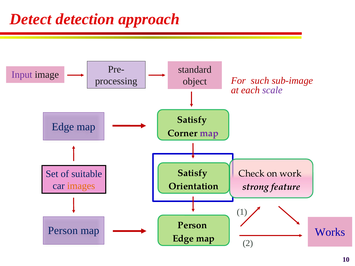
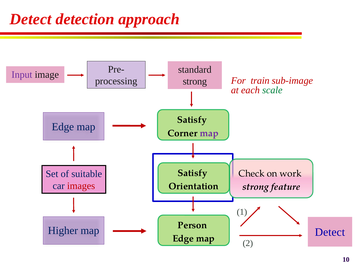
such: such -> train
object at (195, 82): object -> strong
scale colour: purple -> green
images colour: orange -> red
Person at (63, 231): Person -> Higher
Works at (330, 232): Works -> Detect
